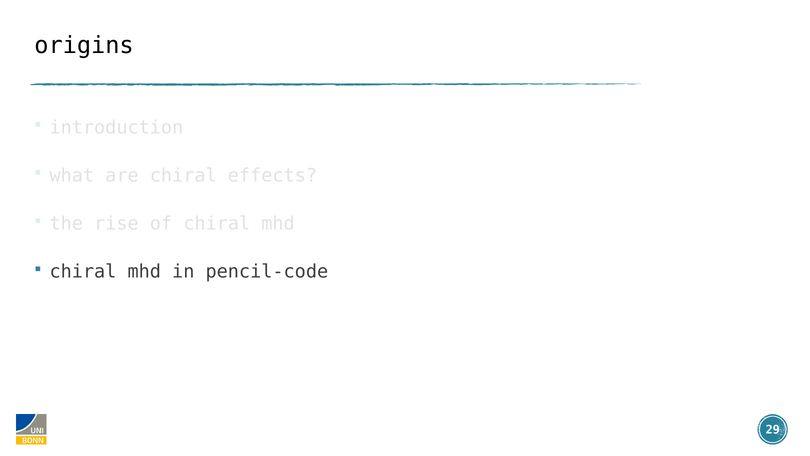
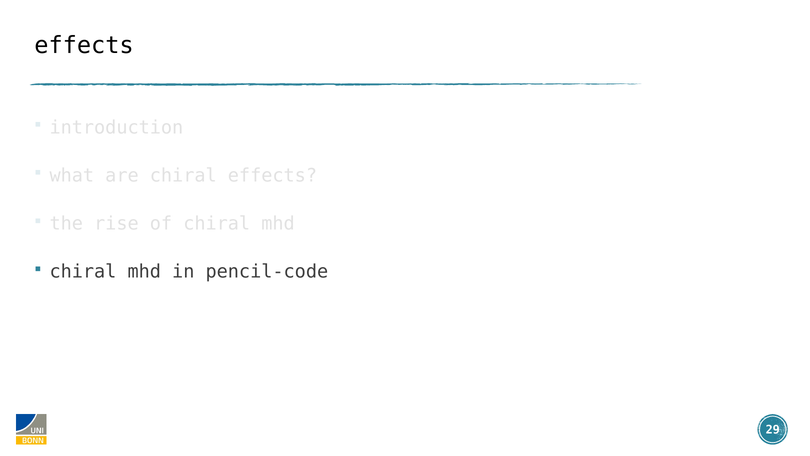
origins at (84, 45): origins -> effects
